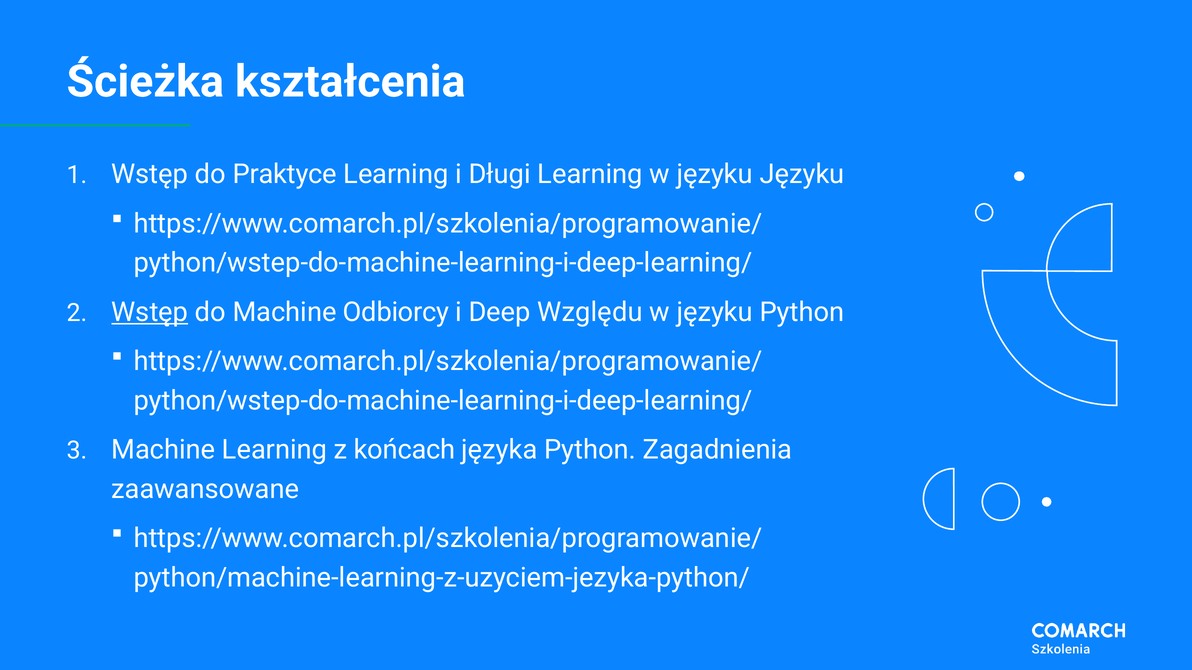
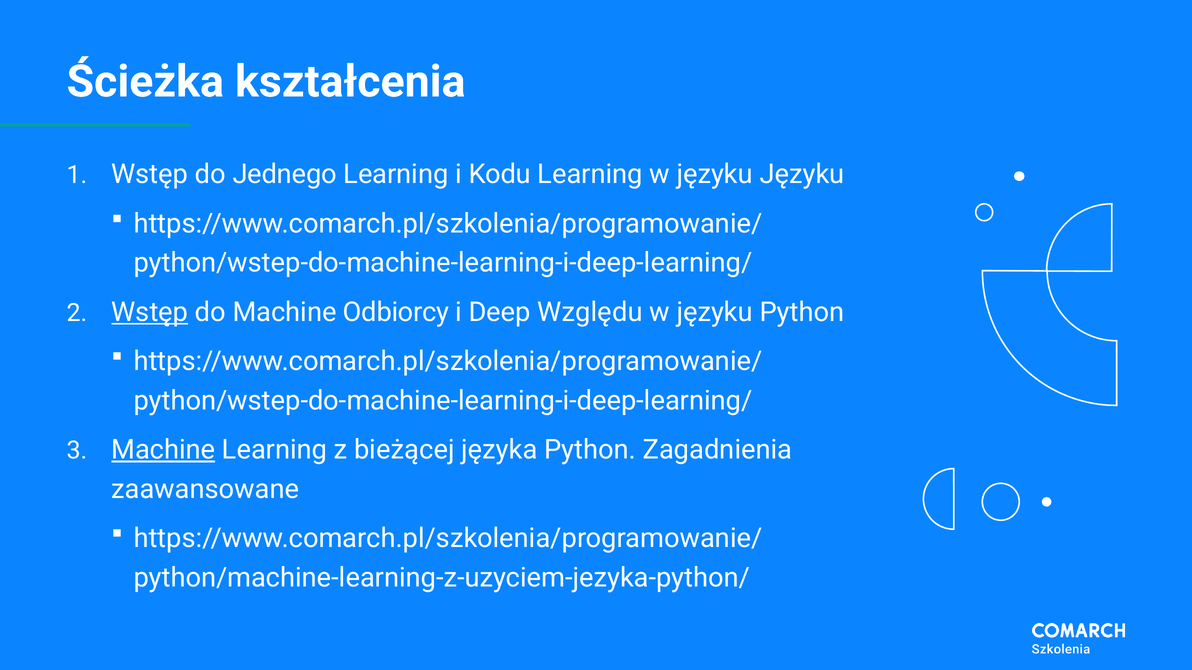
Praktyce: Praktyce -> Jednego
Długi: Długi -> Kodu
Machine at (163, 450) underline: none -> present
końcach: końcach -> bieżącej
